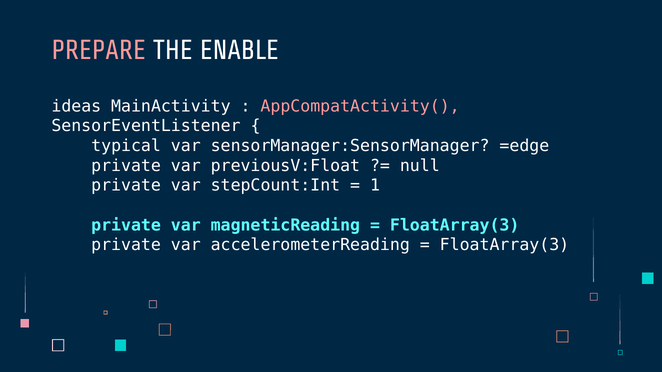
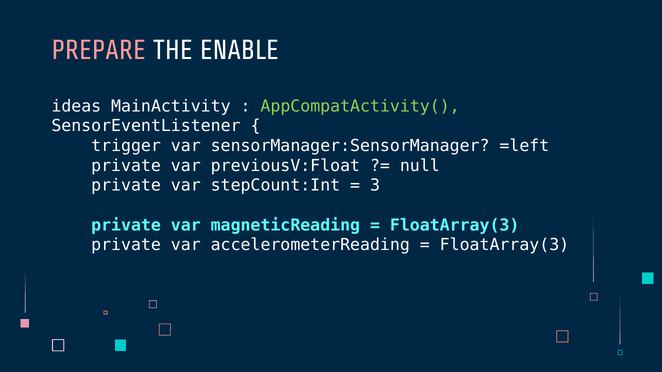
AppCompatActivity( colour: pink -> light green
typical: typical -> trigger
=edge: =edge -> =left
1: 1 -> 3
